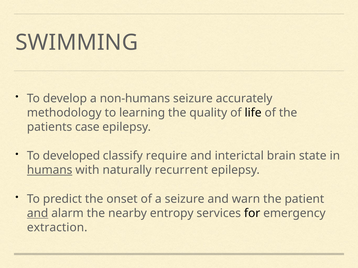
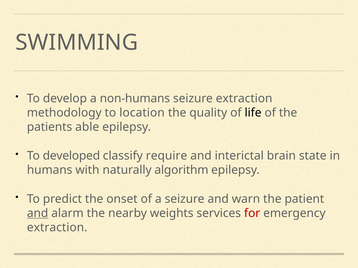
seizure accurately: accurately -> extraction
learning: learning -> location
case: case -> able
humans underline: present -> none
recurrent: recurrent -> algorithm
entropy: entropy -> weights
for colour: black -> red
